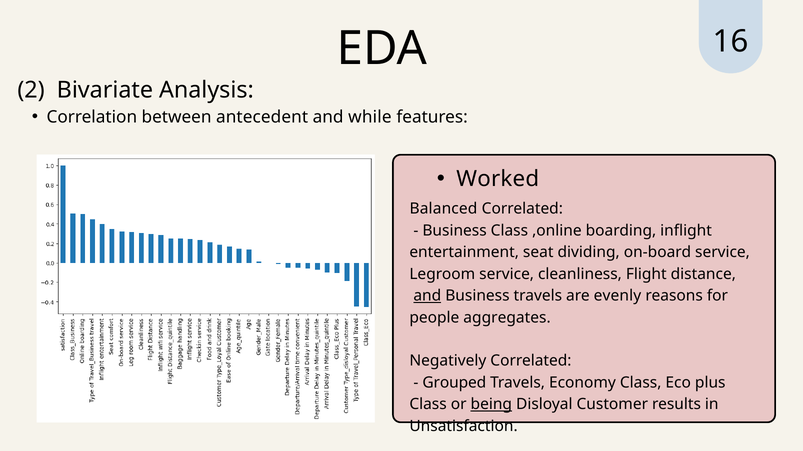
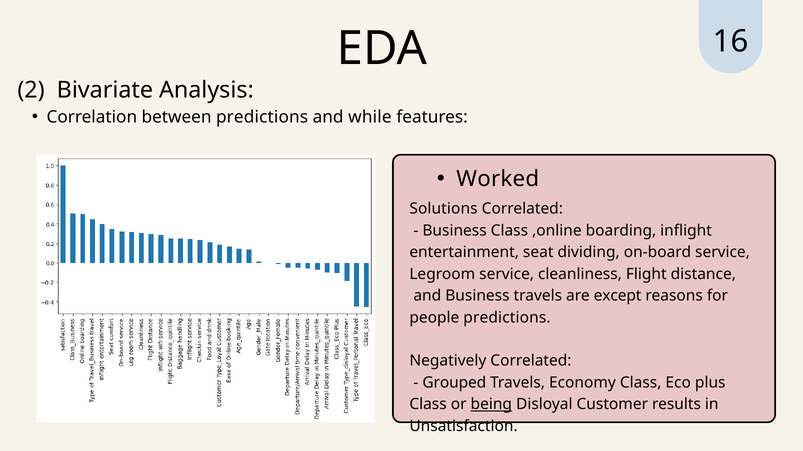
between antecedent: antecedent -> predictions
Balanced: Balanced -> Solutions
and at (427, 296) underline: present -> none
evenly: evenly -> except
people aggregates: aggregates -> predictions
